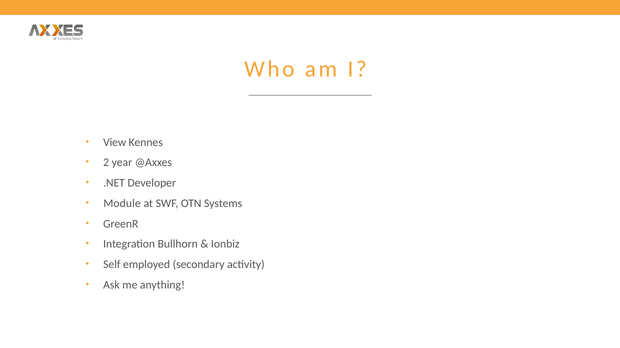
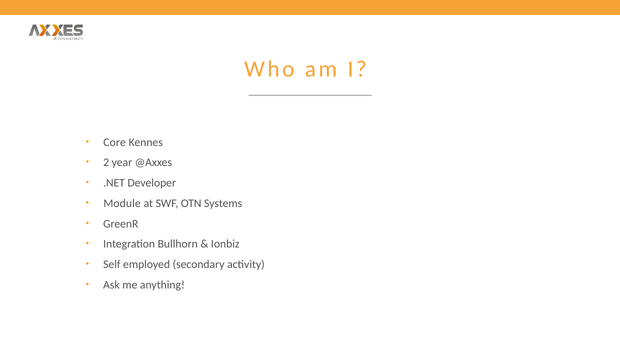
View: View -> Core
